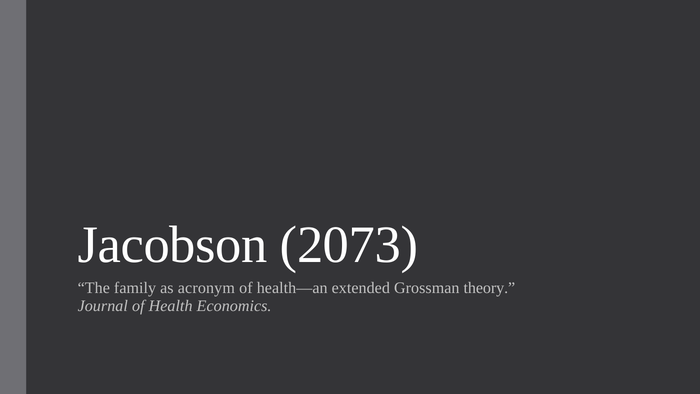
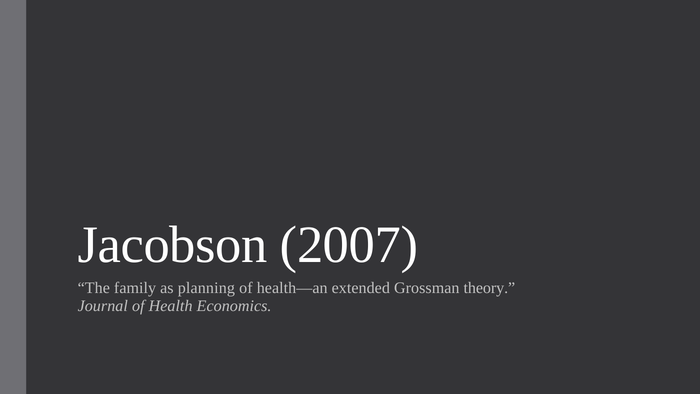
2073: 2073 -> 2007
acronym: acronym -> planning
